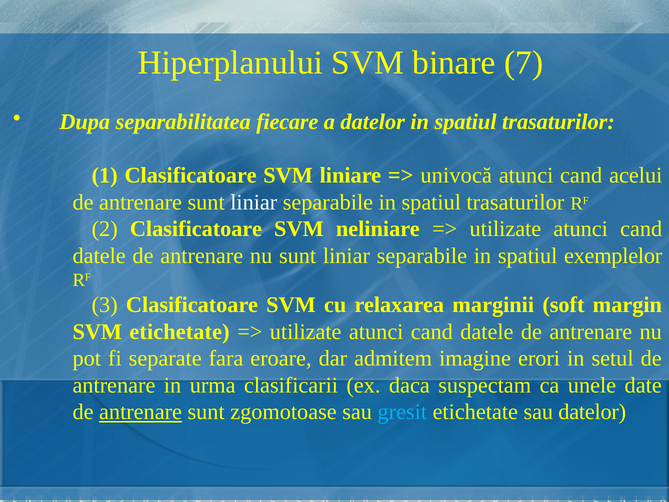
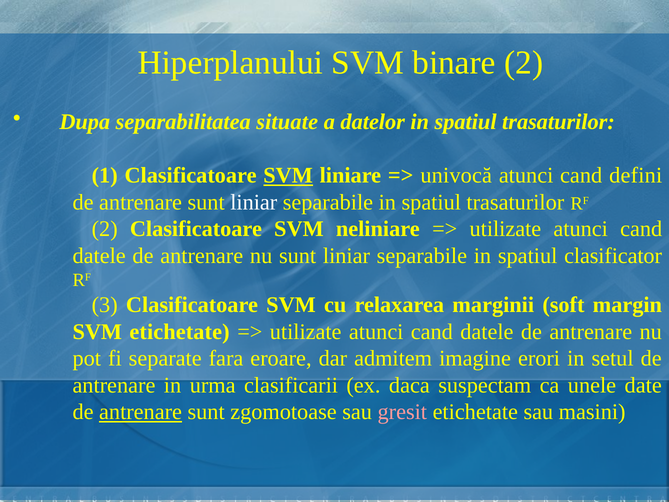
binare 7: 7 -> 2
fiecare: fiecare -> situate
SVM at (288, 175) underline: none -> present
acelui: acelui -> defini
exemplelor: exemplelor -> clasificator
gresit colour: light blue -> pink
sau datelor: datelor -> masini
